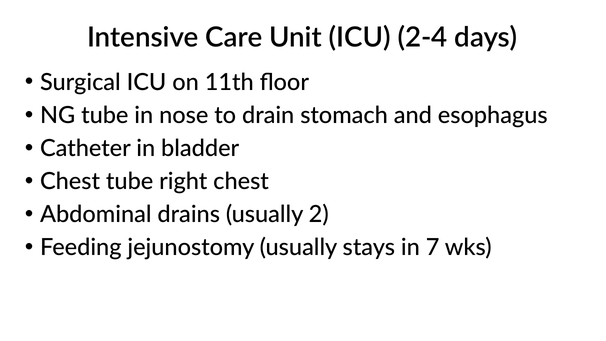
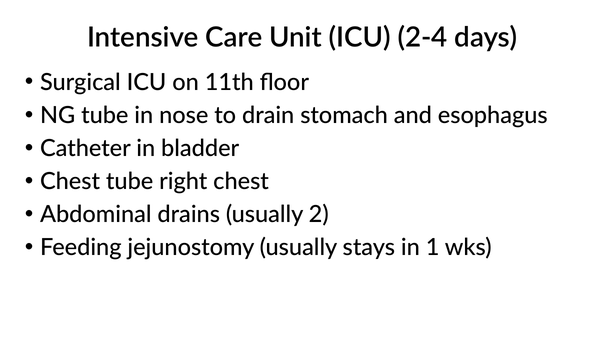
7: 7 -> 1
